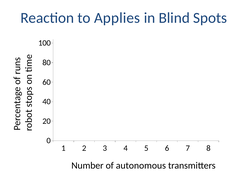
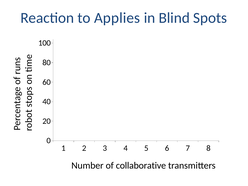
autonomous: autonomous -> collaborative
